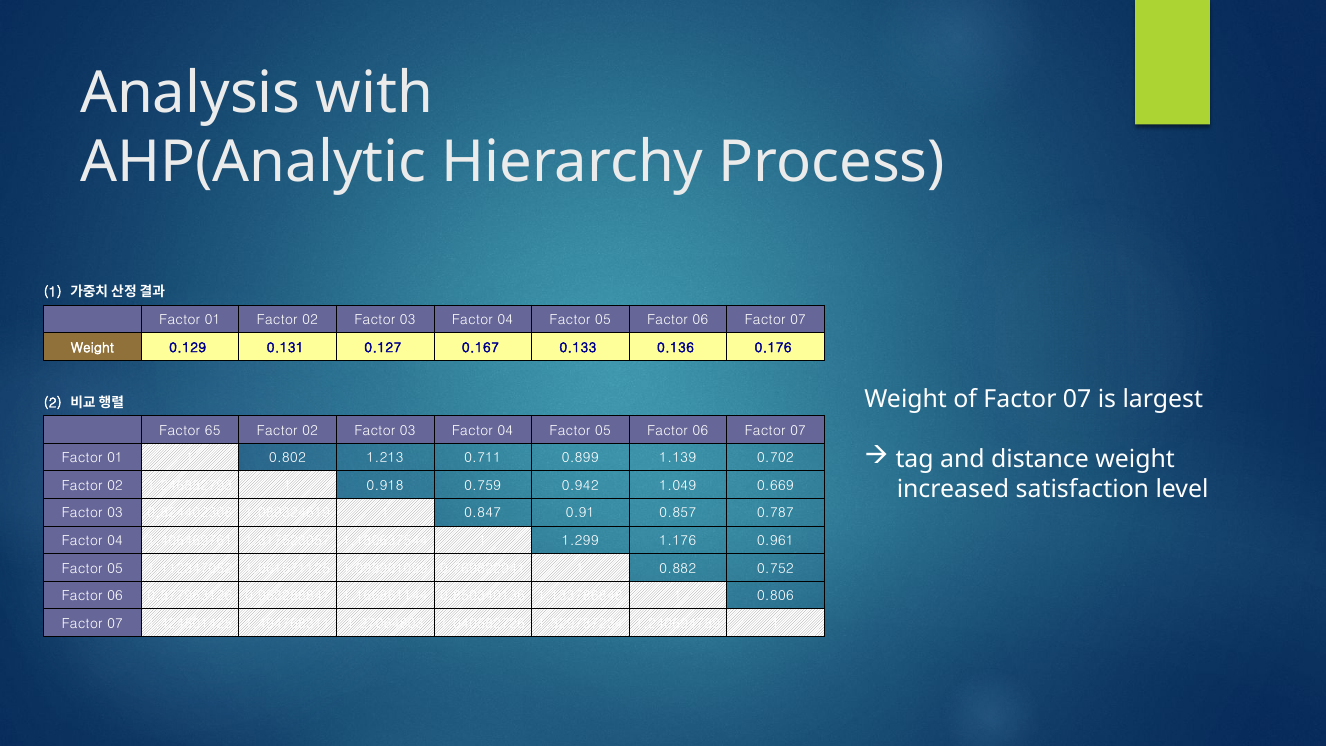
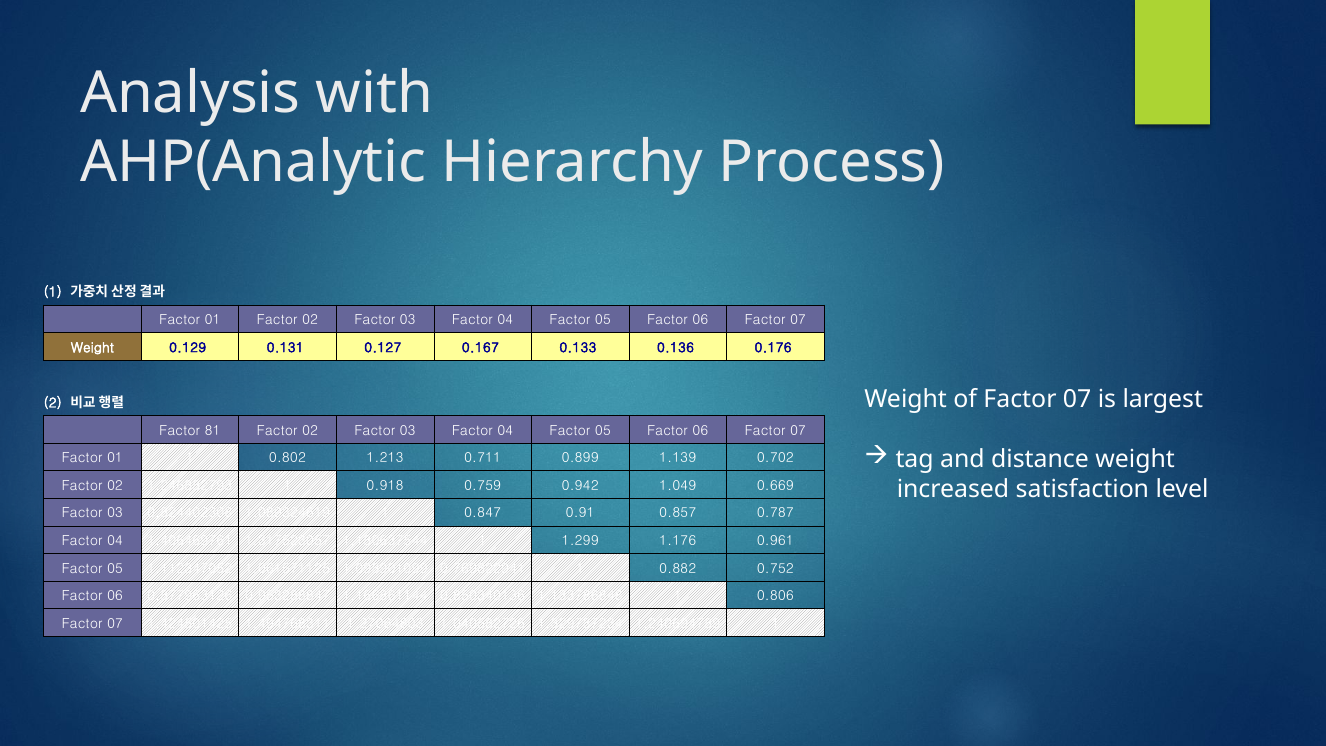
65: 65 -> 81
